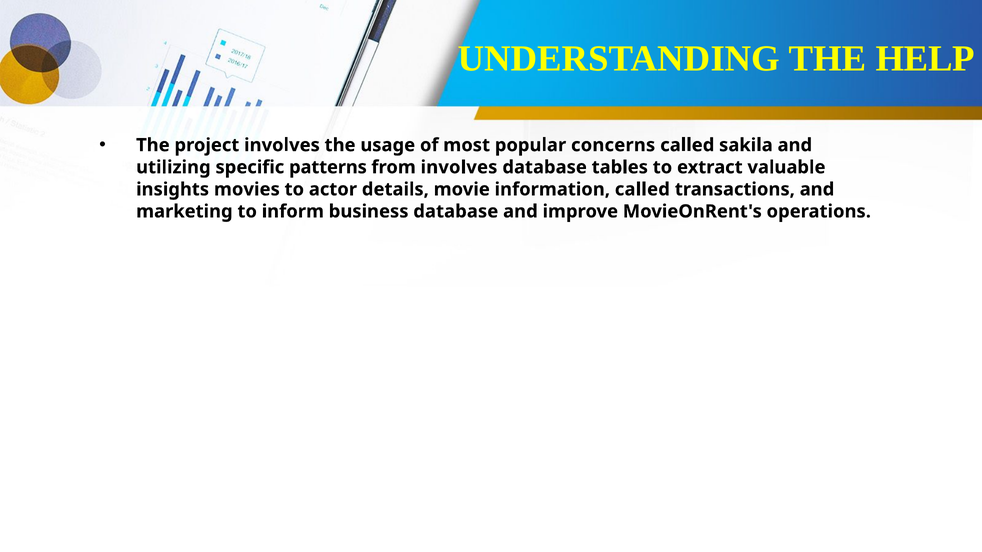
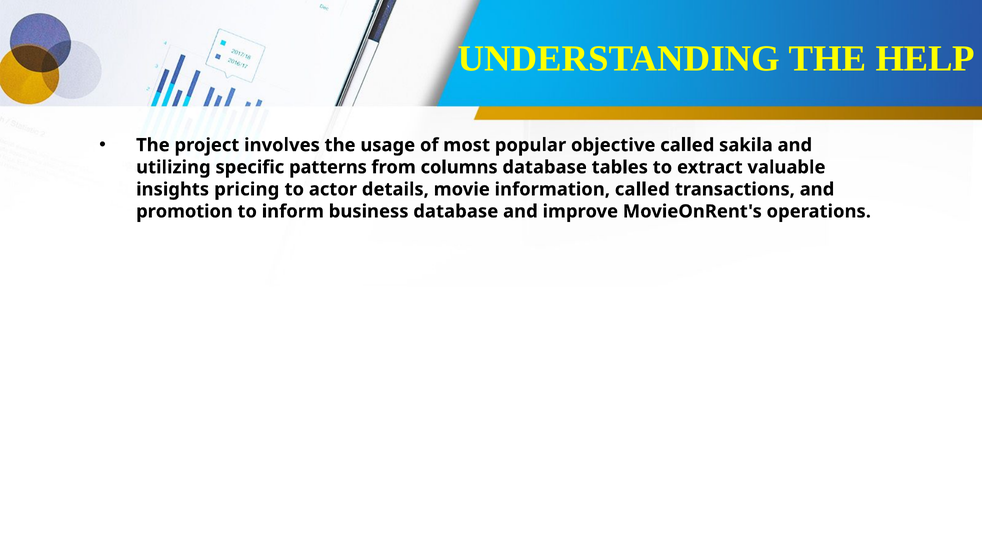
concerns: concerns -> objective
from involves: involves -> columns
movies: movies -> pricing
marketing: marketing -> promotion
